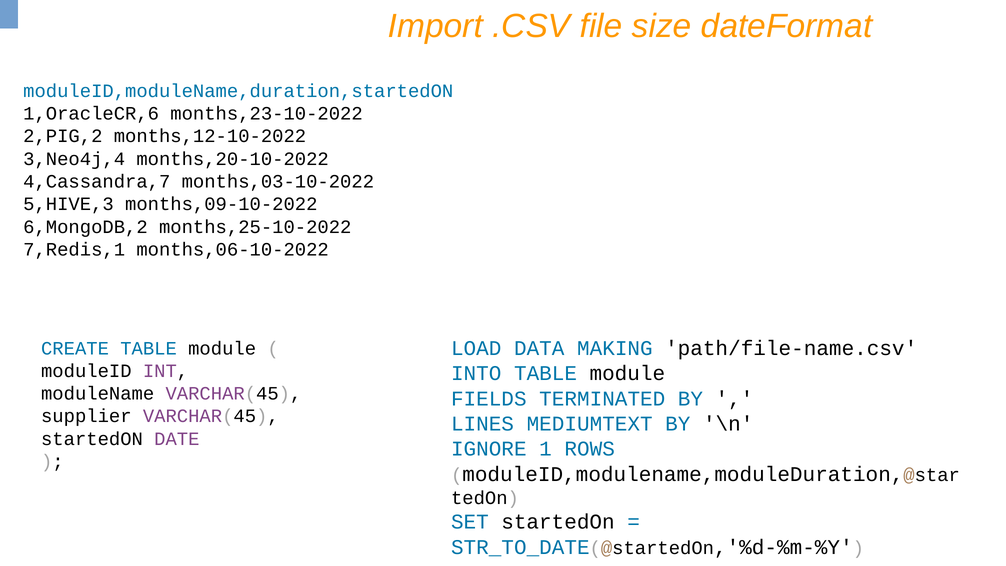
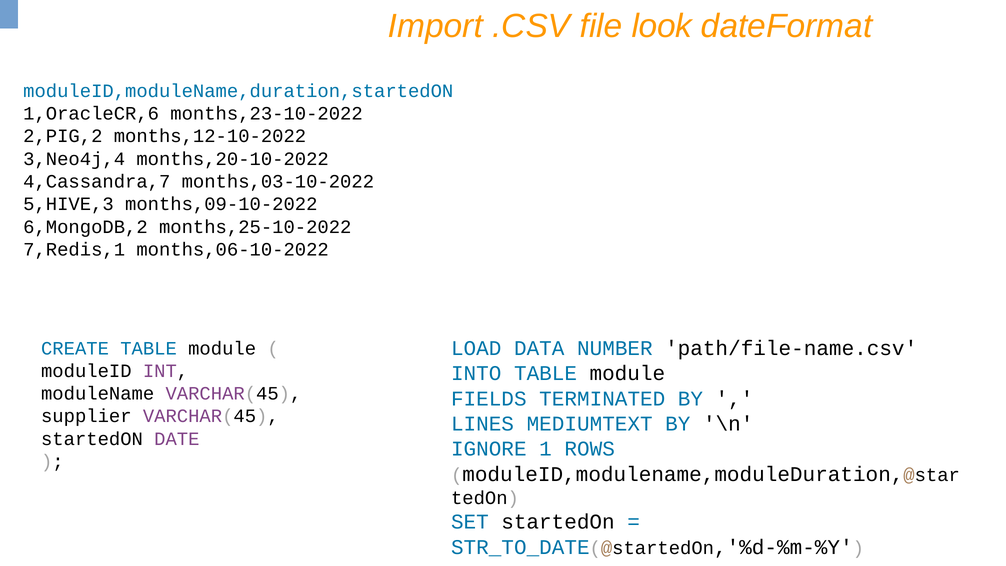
size: size -> look
MAKING: MAKING -> NUMBER
